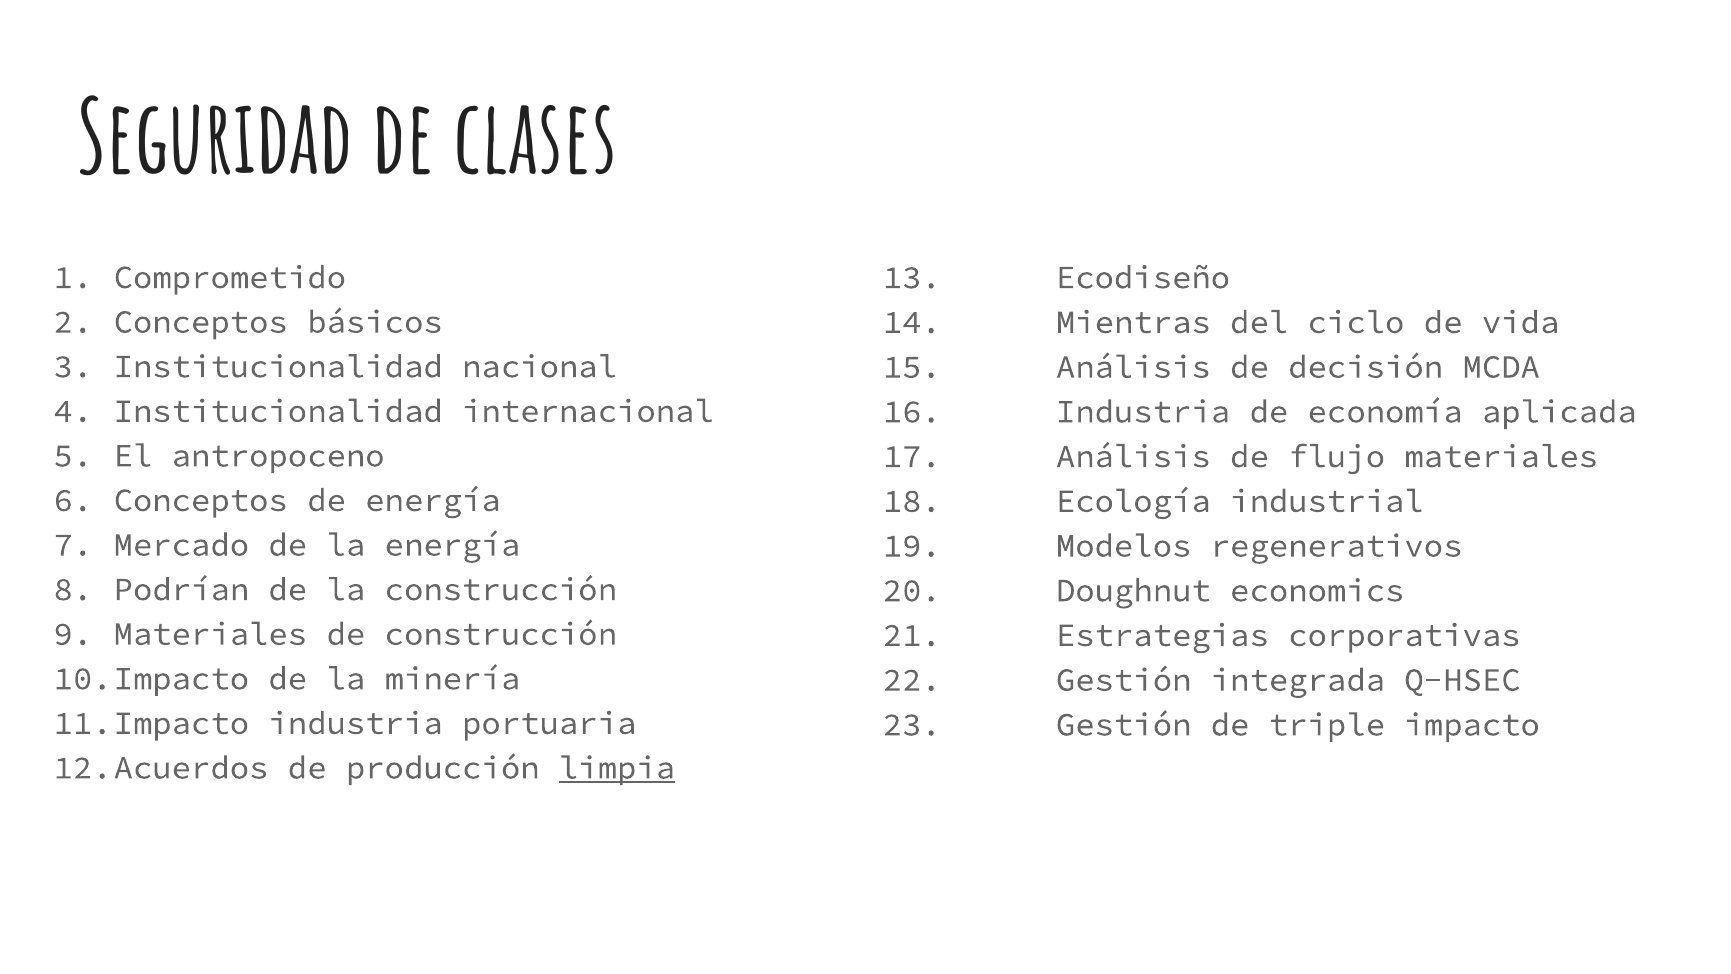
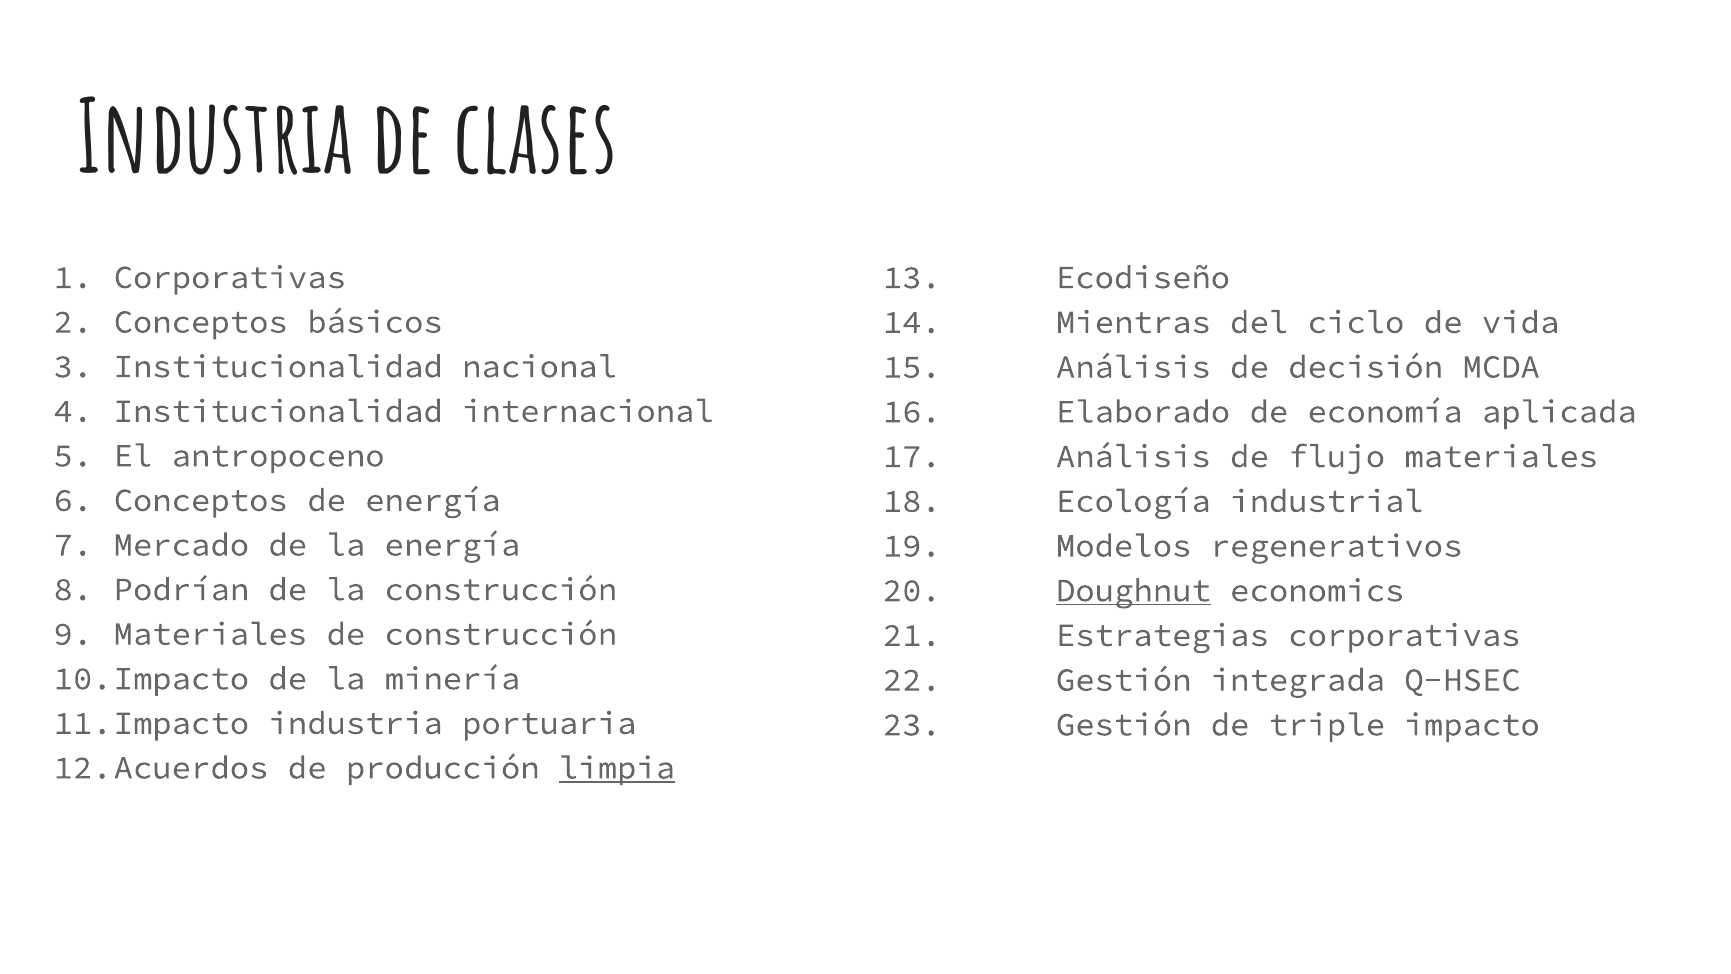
Seguridad at (215, 140): Seguridad -> Industria
Comprometido at (230, 277): Comprometido -> Corporativas
16 Industria: Industria -> Elaborado
Doughnut underline: none -> present
